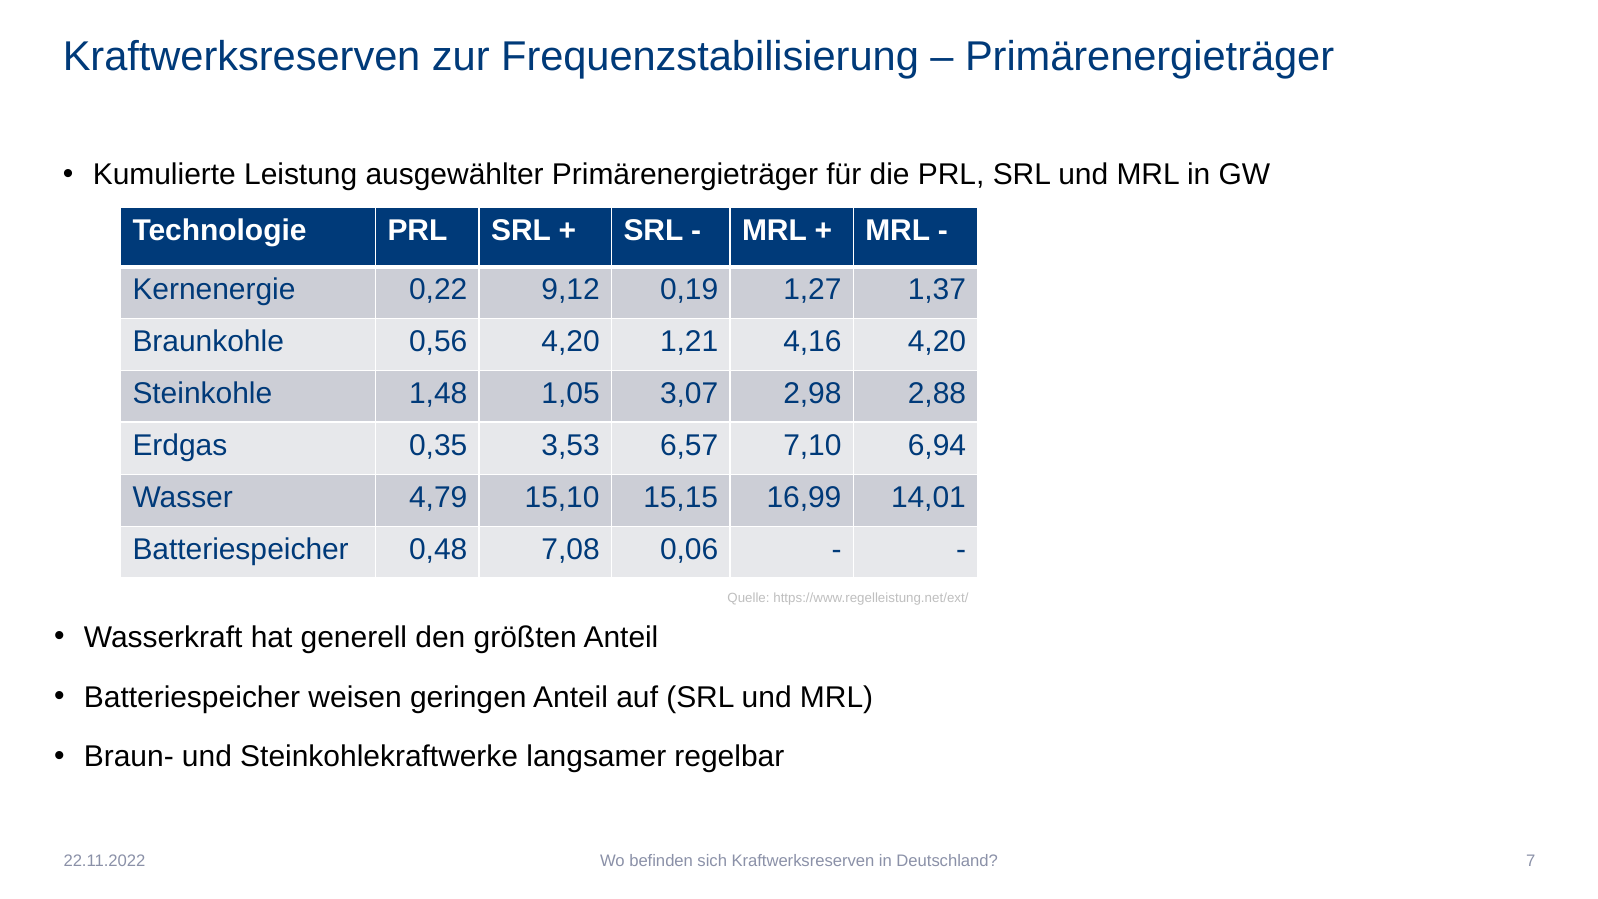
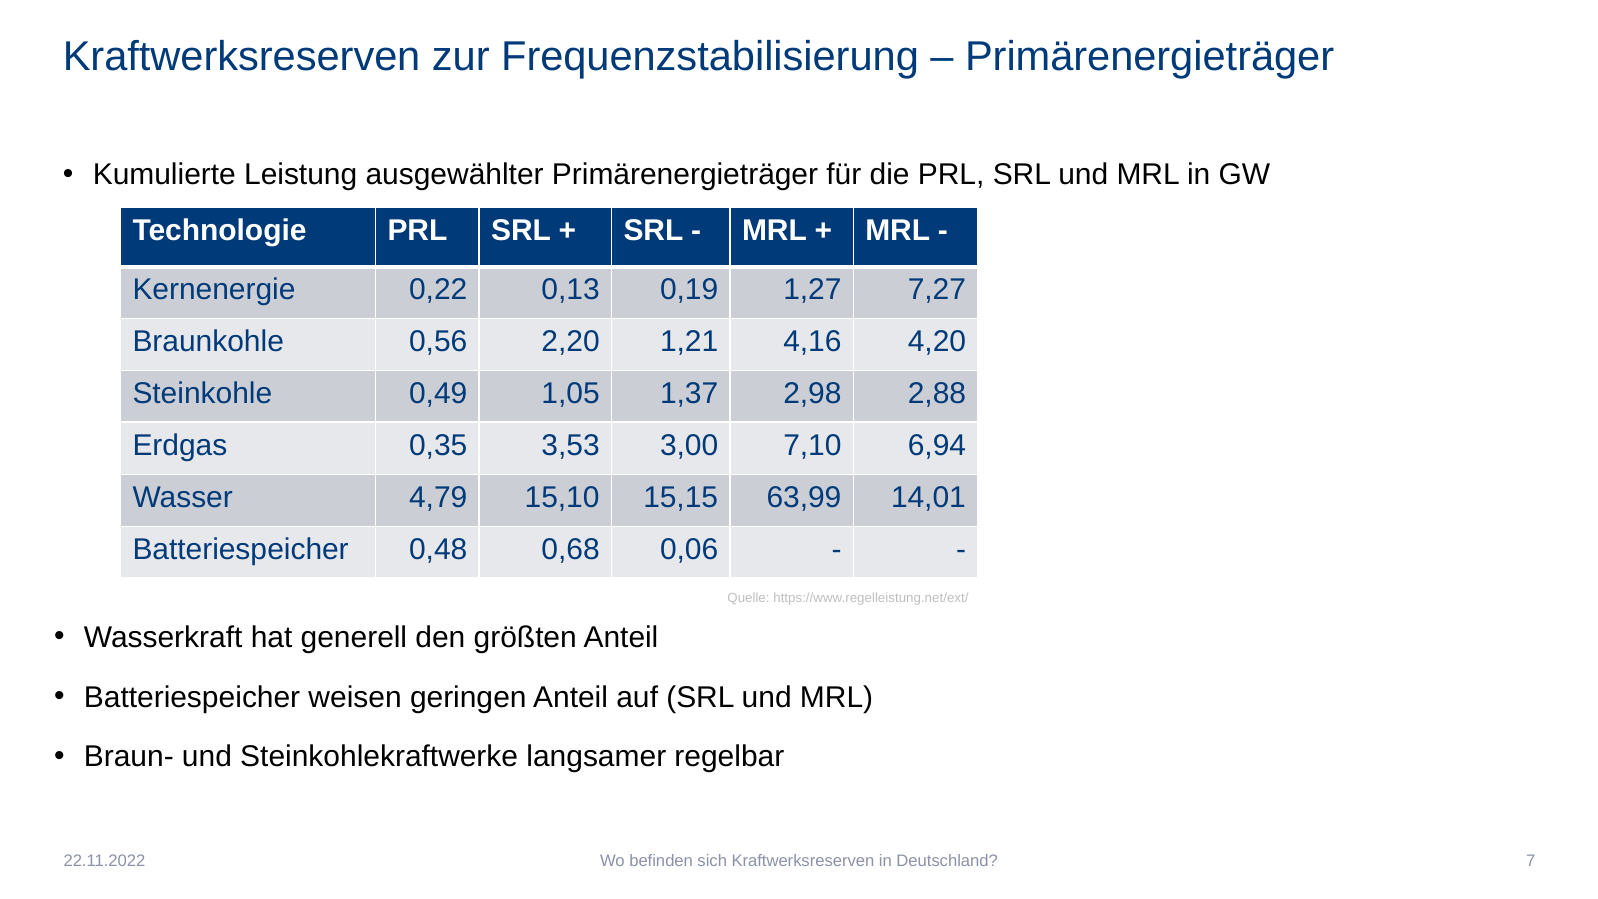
9,12: 9,12 -> 0,13
1,37: 1,37 -> 7,27
0,56 4,20: 4,20 -> 2,20
1,48: 1,48 -> 0,49
3,07: 3,07 -> 1,37
6,57: 6,57 -> 3,00
16,99: 16,99 -> 63,99
7,08: 7,08 -> 0,68
